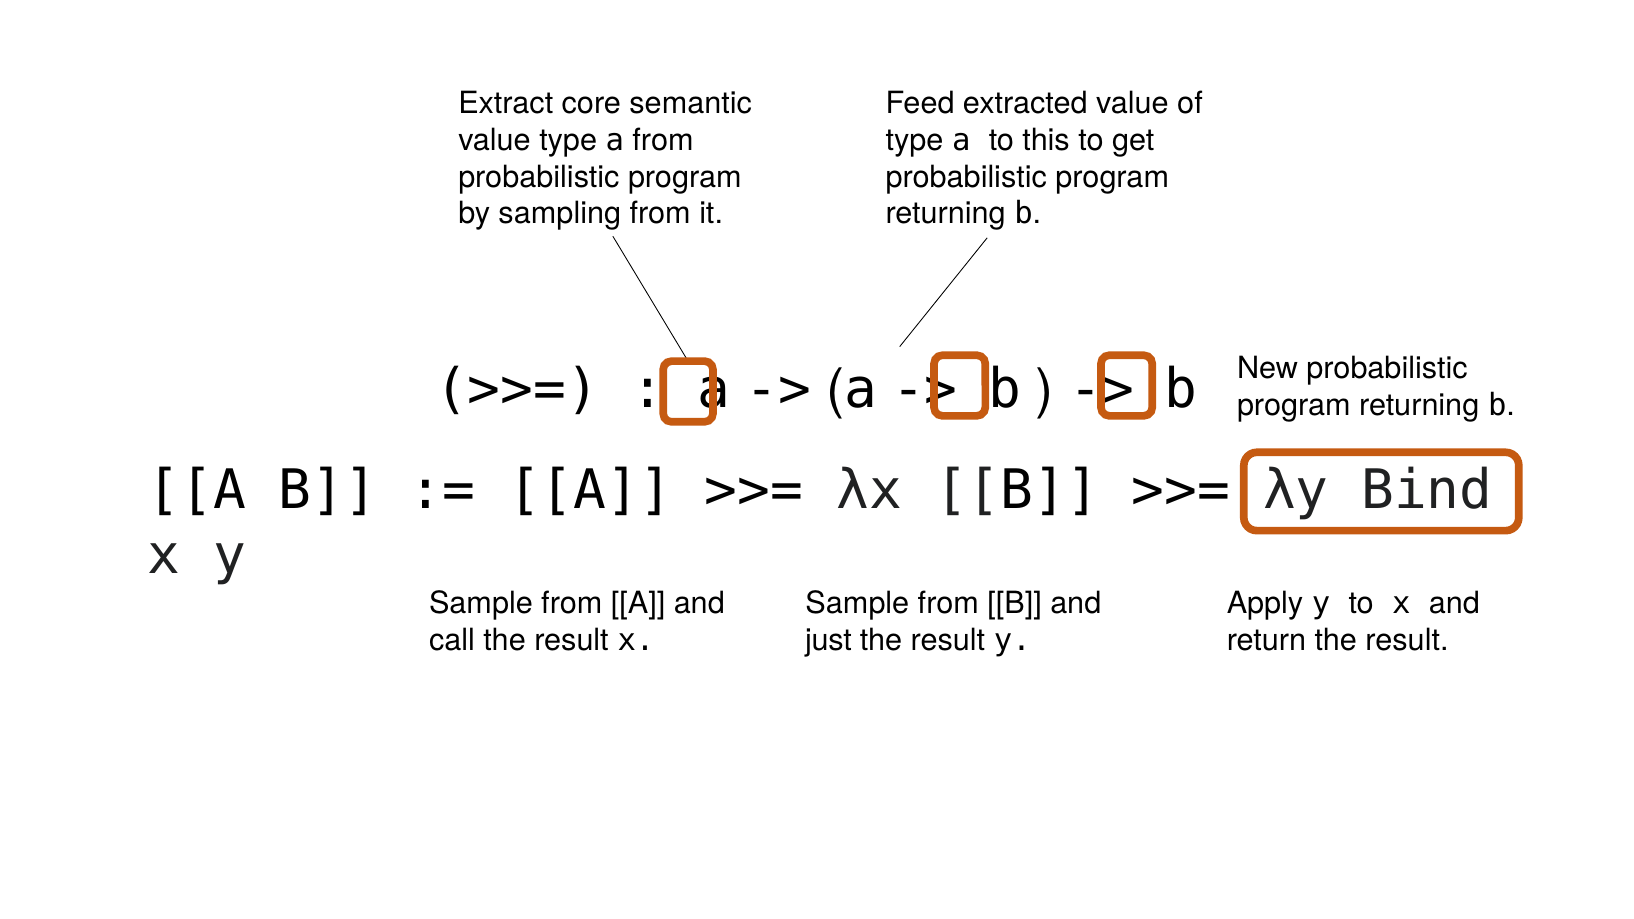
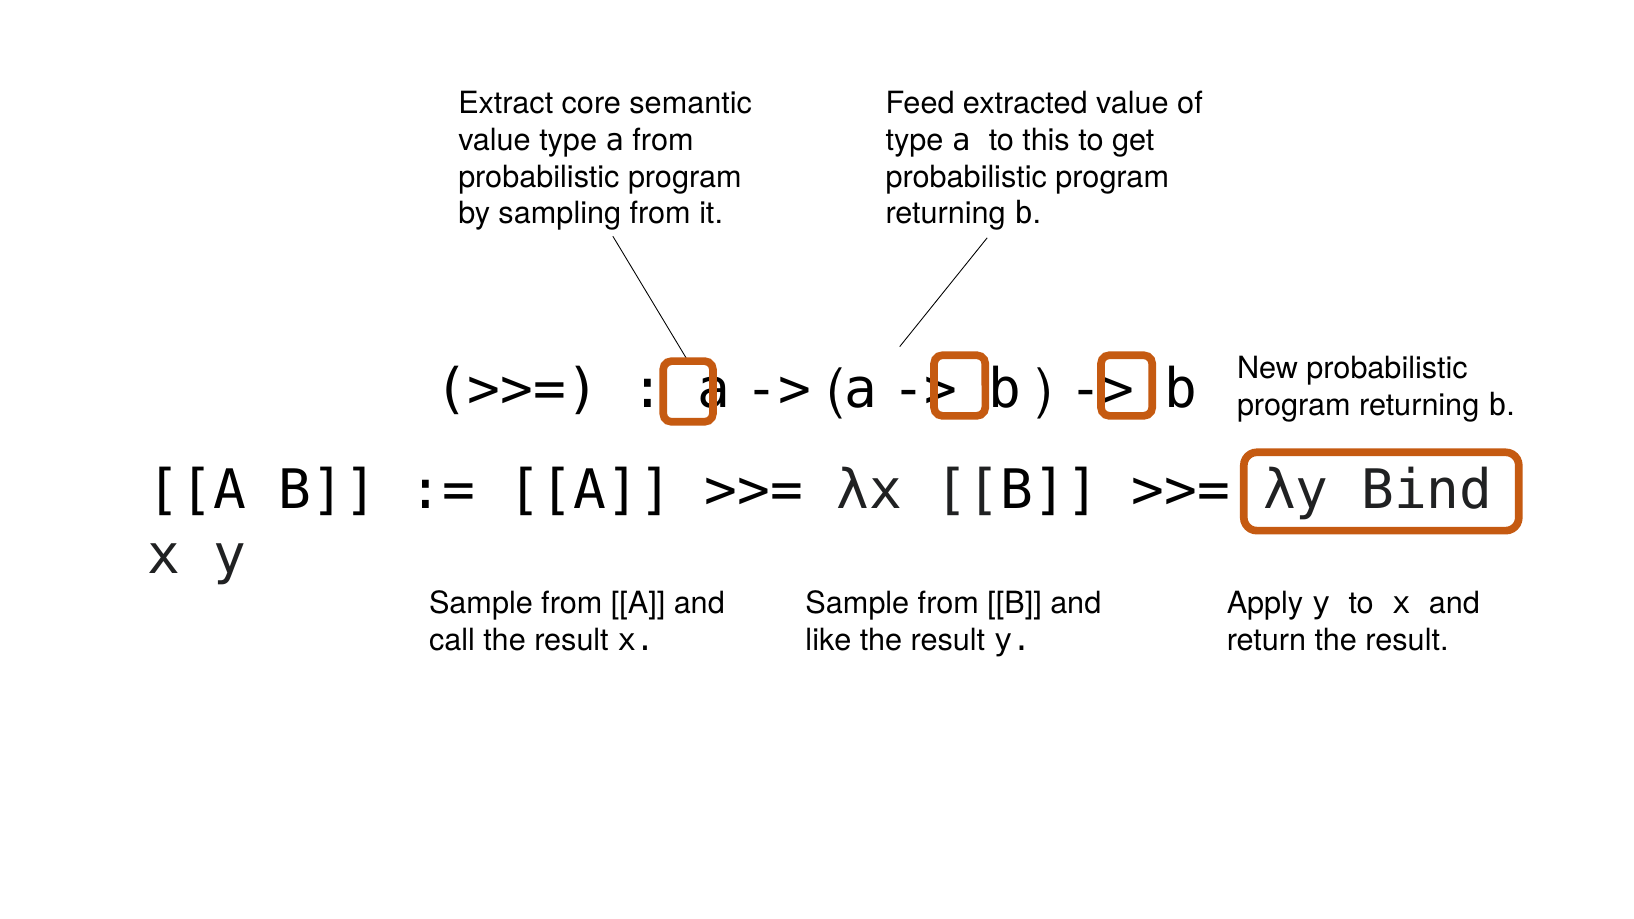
just: just -> like
